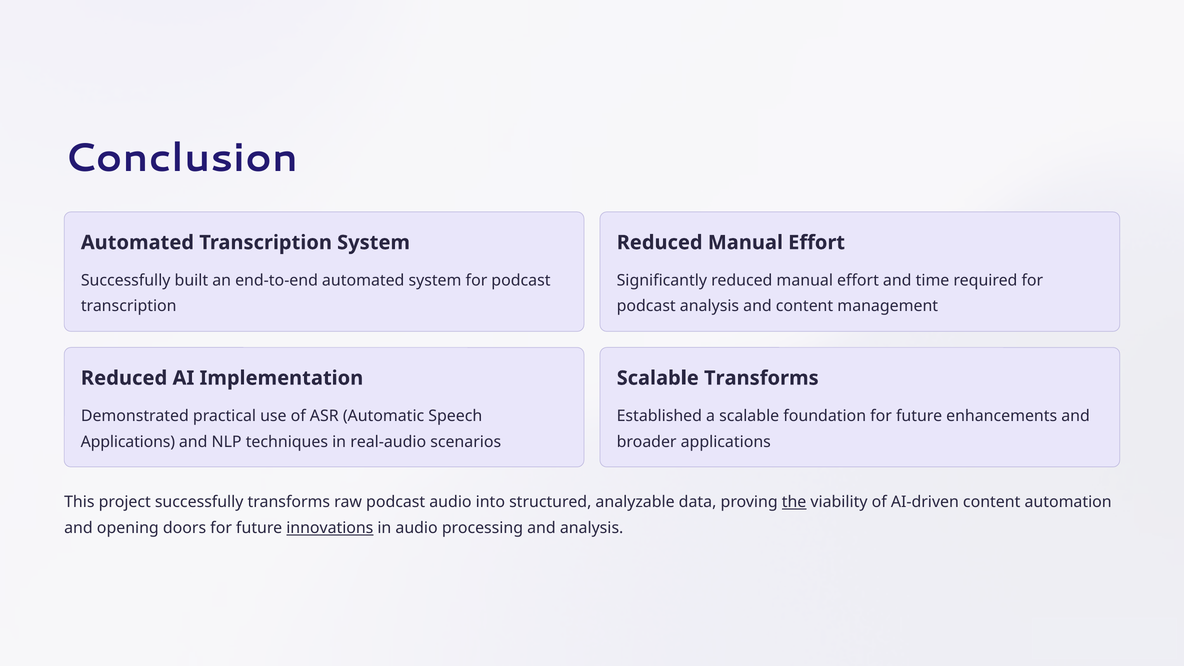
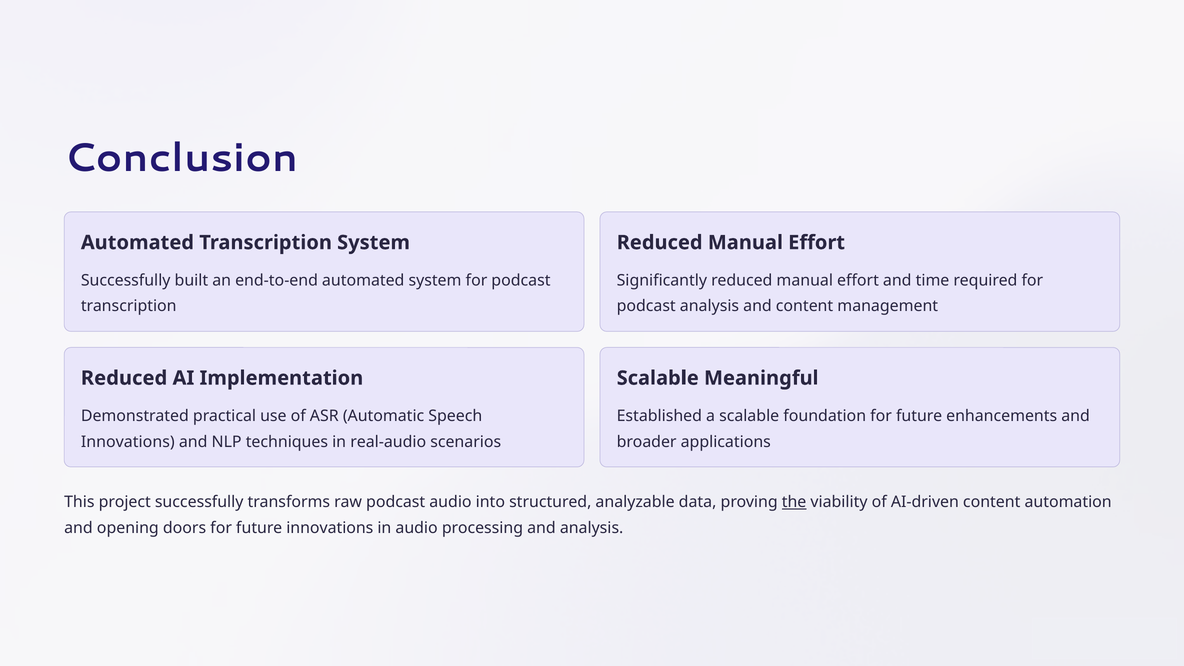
Scalable Transforms: Transforms -> Meaningful
Applications at (128, 442): Applications -> Innovations
innovations at (330, 528) underline: present -> none
